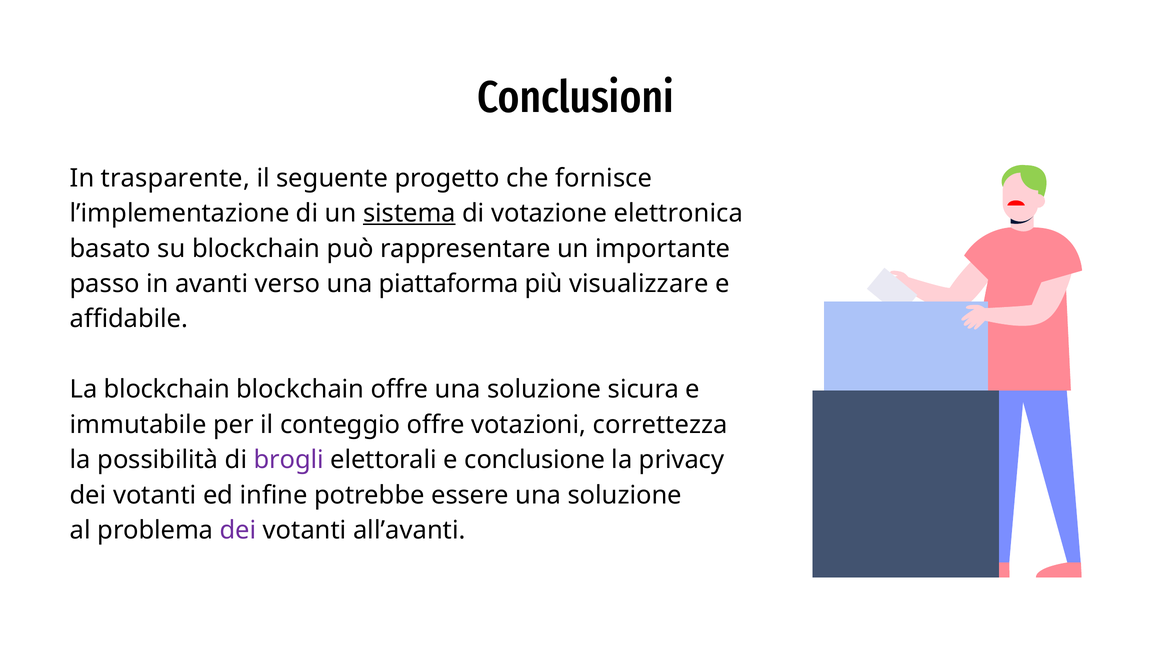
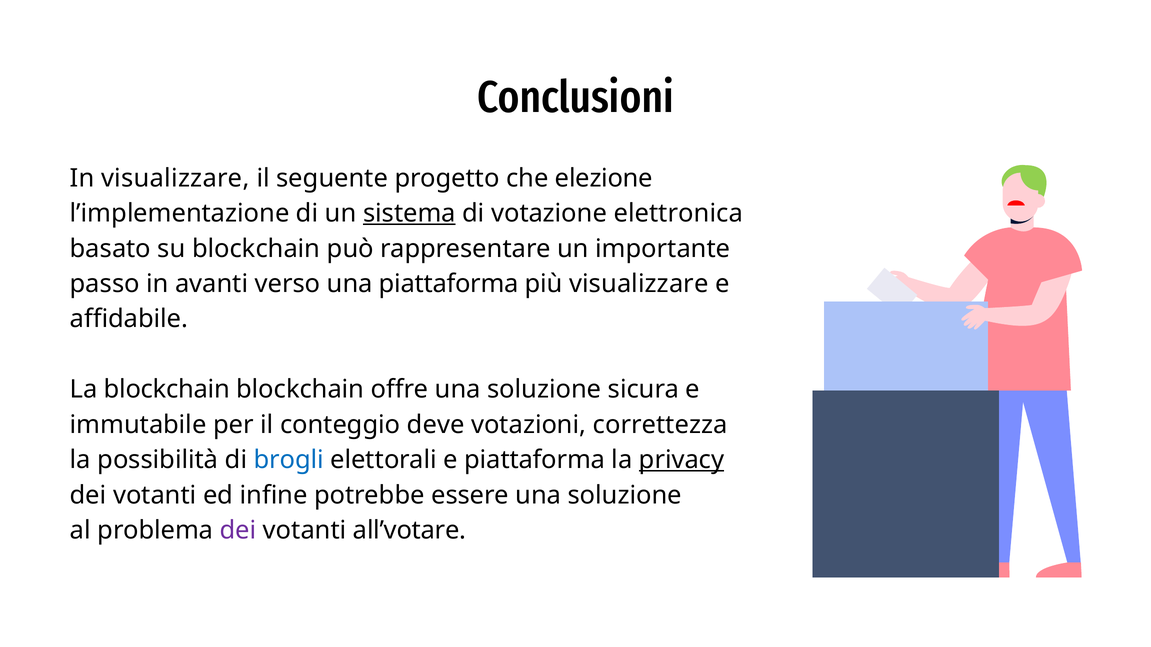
In trasparente: trasparente -> visualizzare
fornisce: fornisce -> elezione
conteggio offre: offre -> deve
brogli colour: purple -> blue
e conclusione: conclusione -> piattaforma
privacy underline: none -> present
all’avanti: all’avanti -> all’votare
